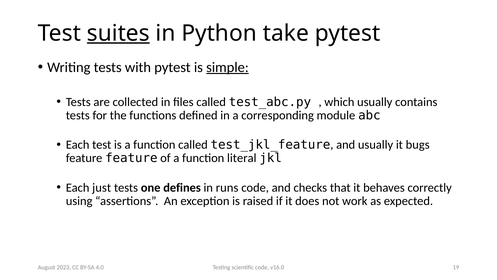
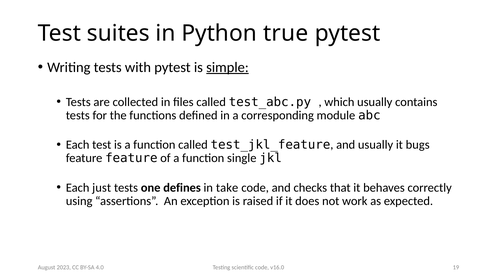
suites underline: present -> none
take: take -> true
literal: literal -> single
runs: runs -> take
